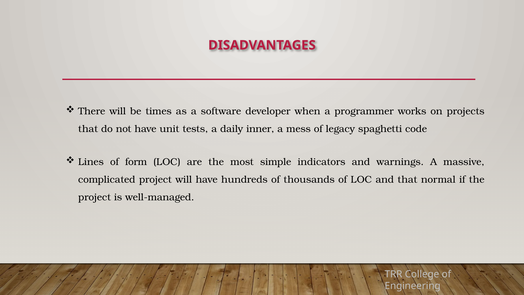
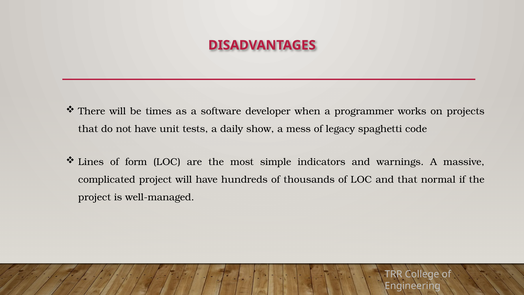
inner: inner -> show
